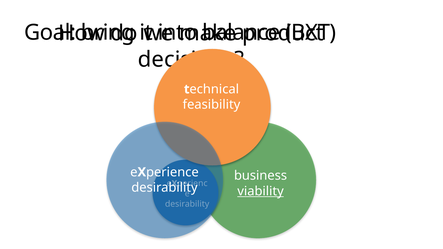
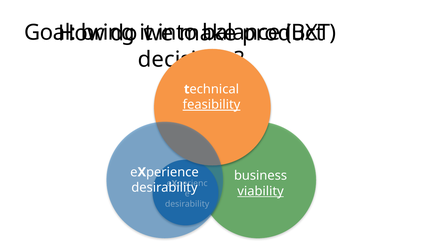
feasibility underline: none -> present
